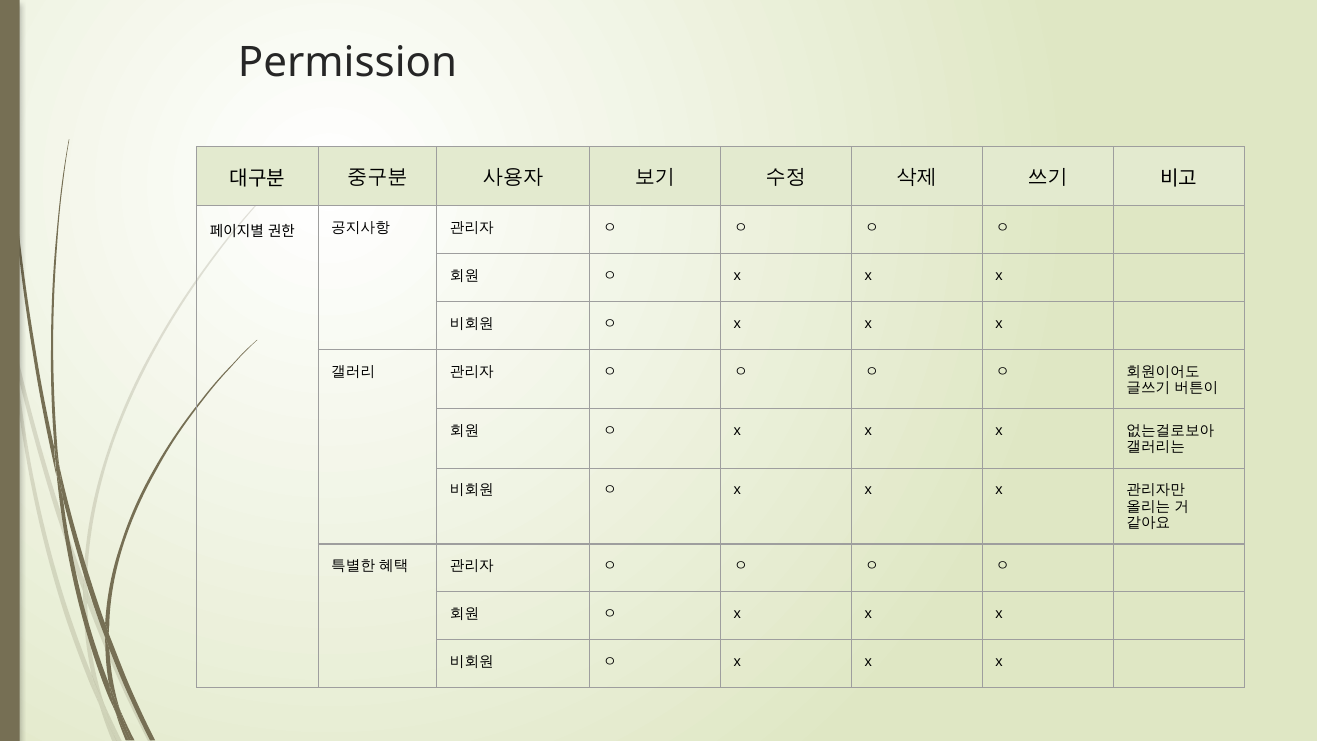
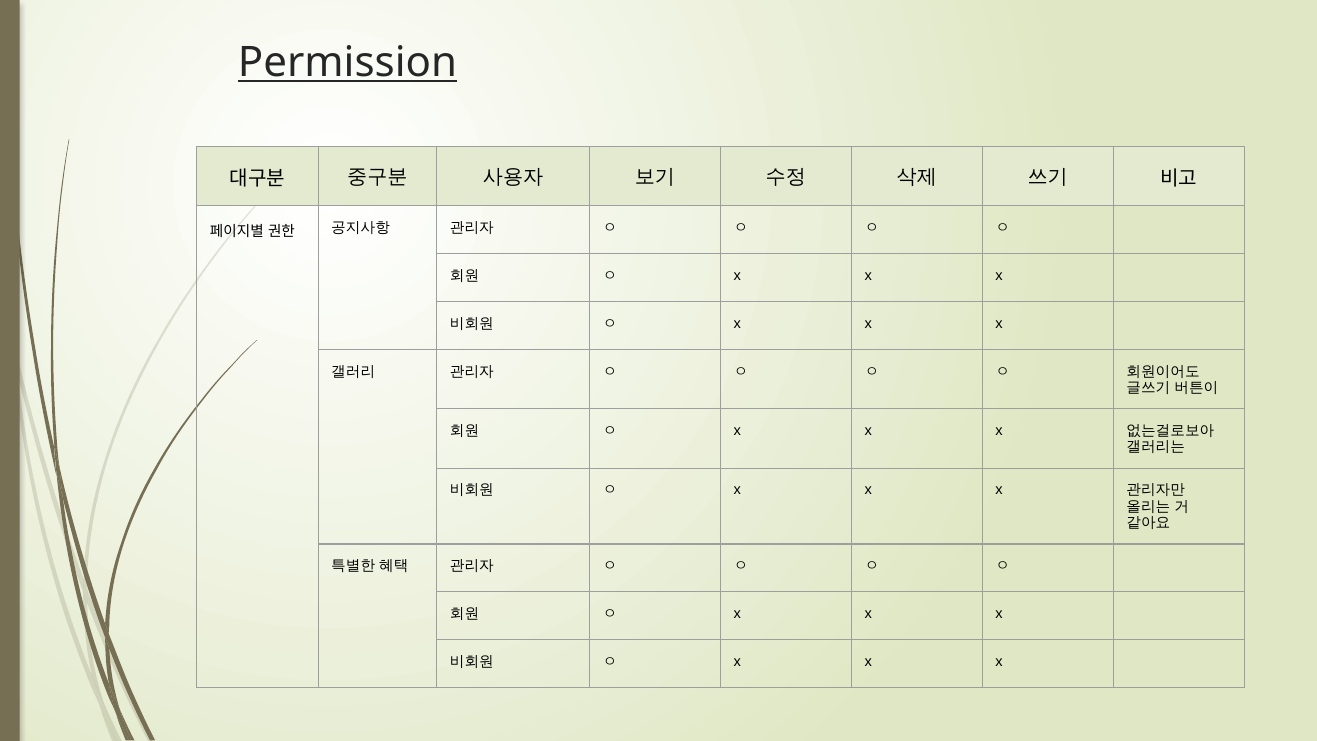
Permission underline: none -> present
